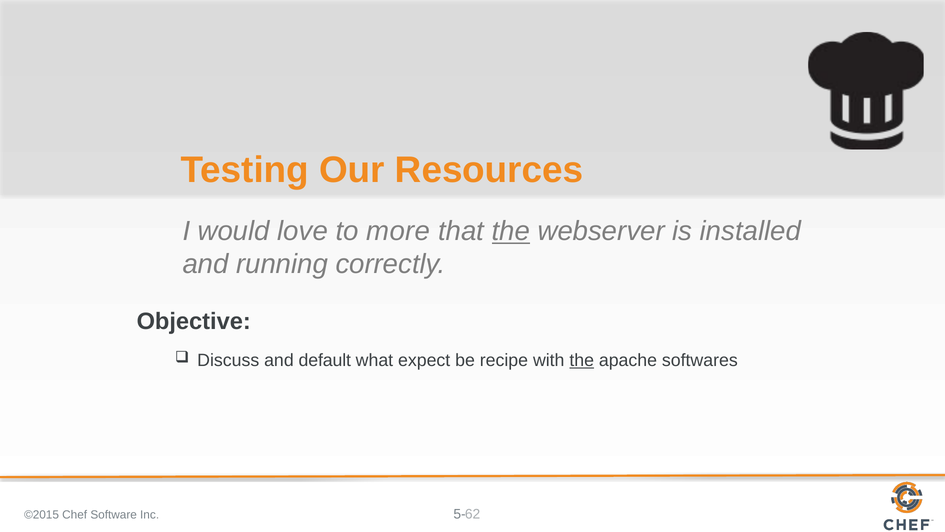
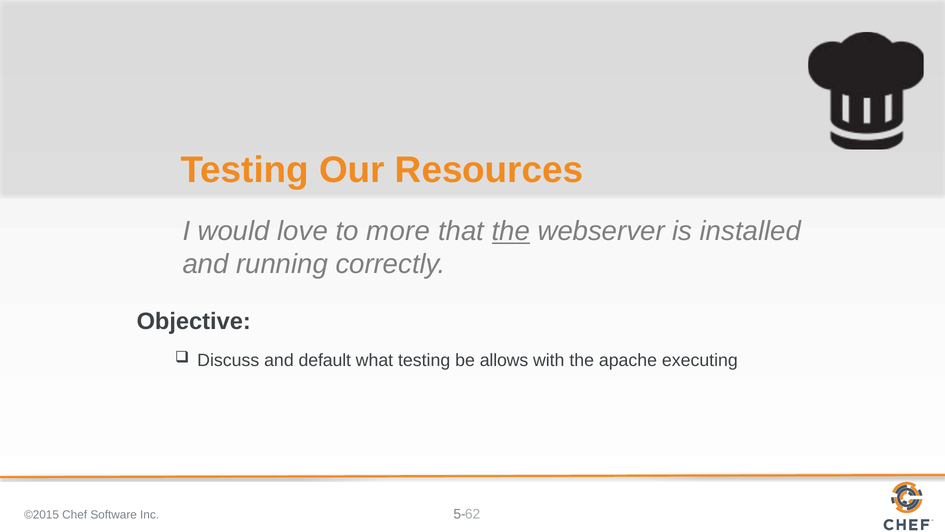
what expect: expect -> testing
recipe: recipe -> allows
the at (582, 360) underline: present -> none
softwares: softwares -> executing
